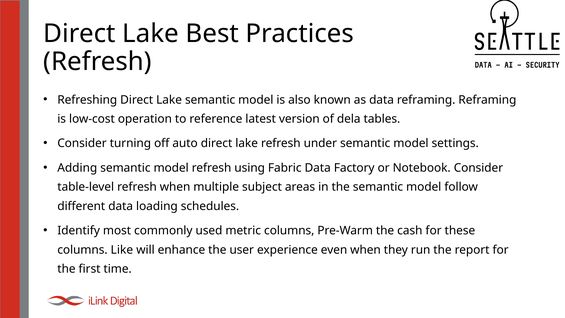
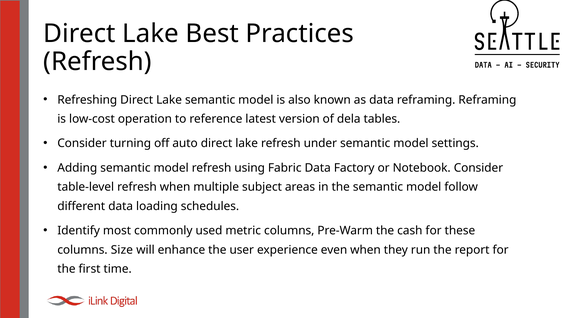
Like: Like -> Size
